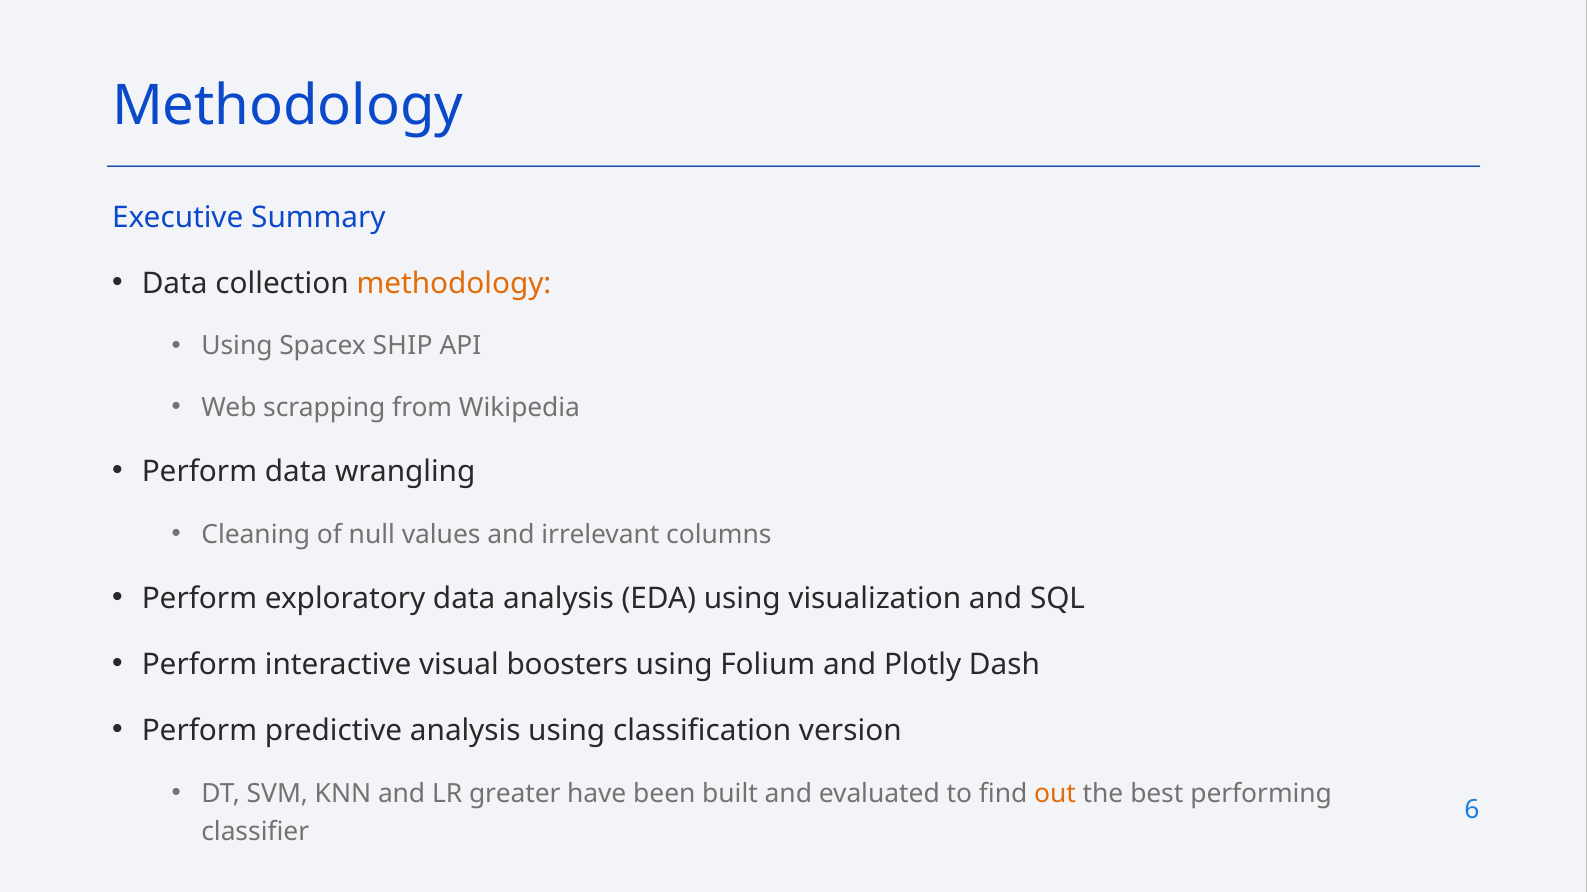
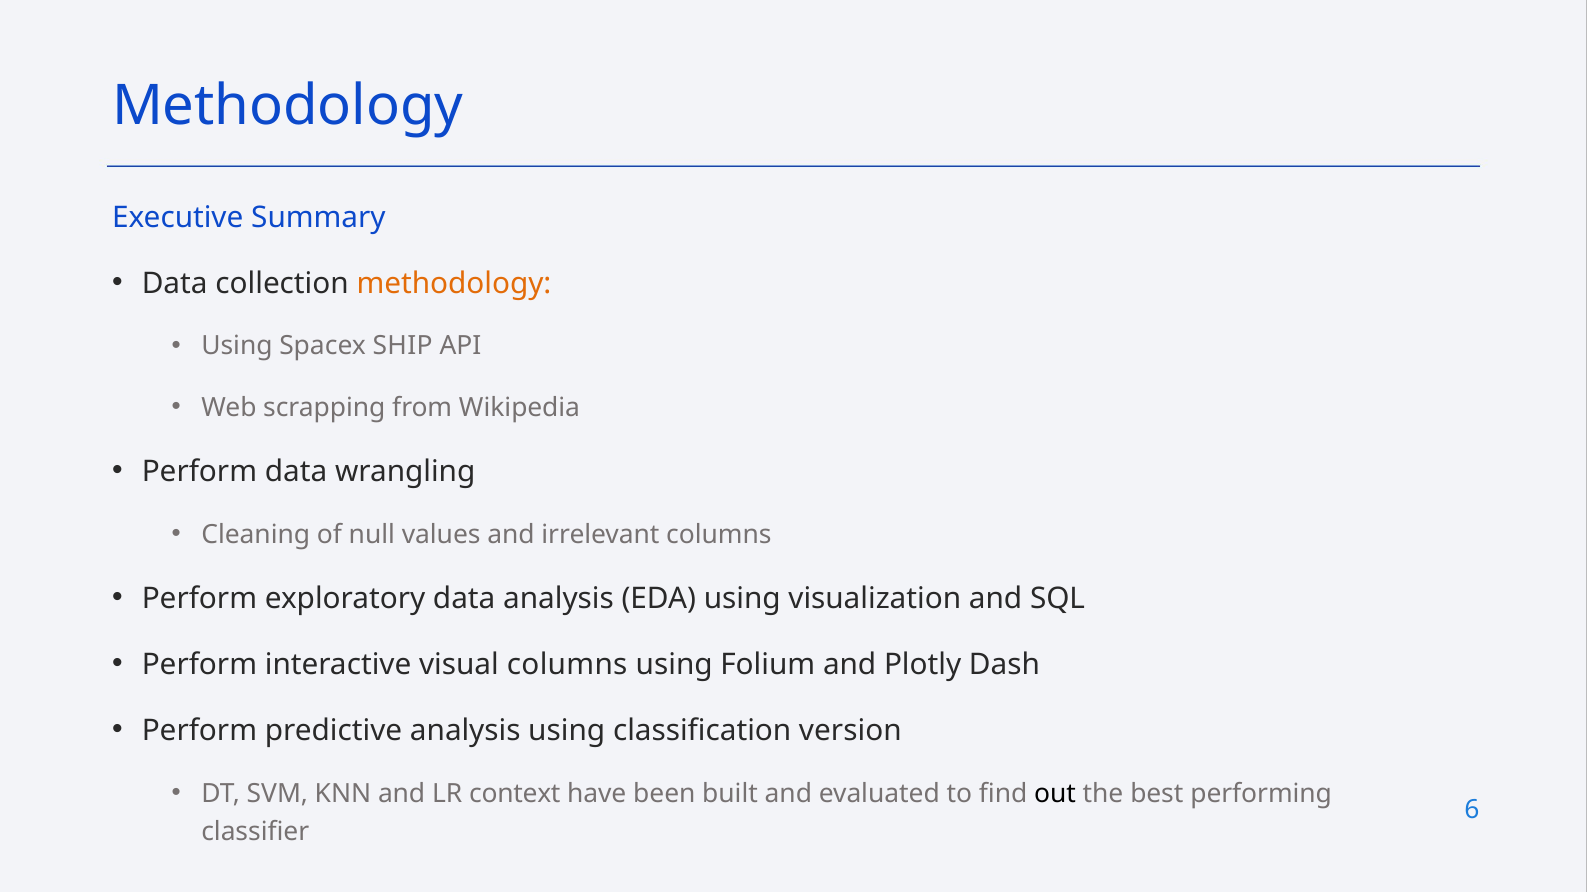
visual boosters: boosters -> columns
greater: greater -> context
out colour: orange -> black
